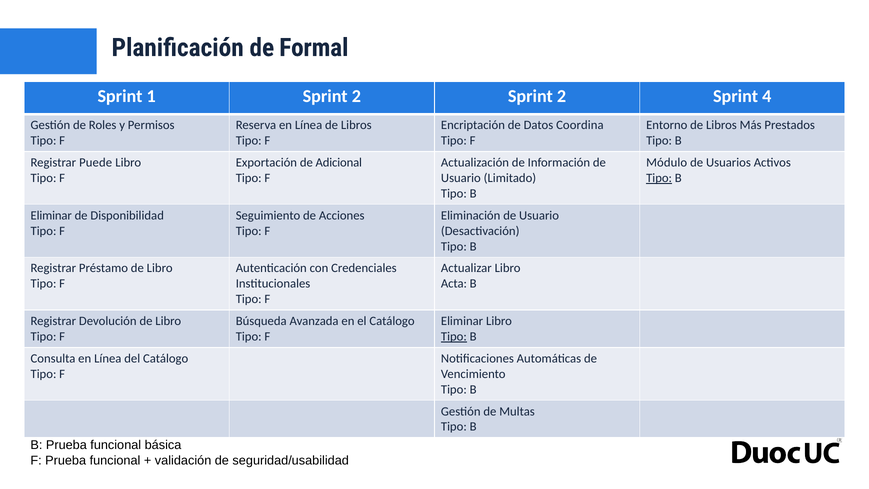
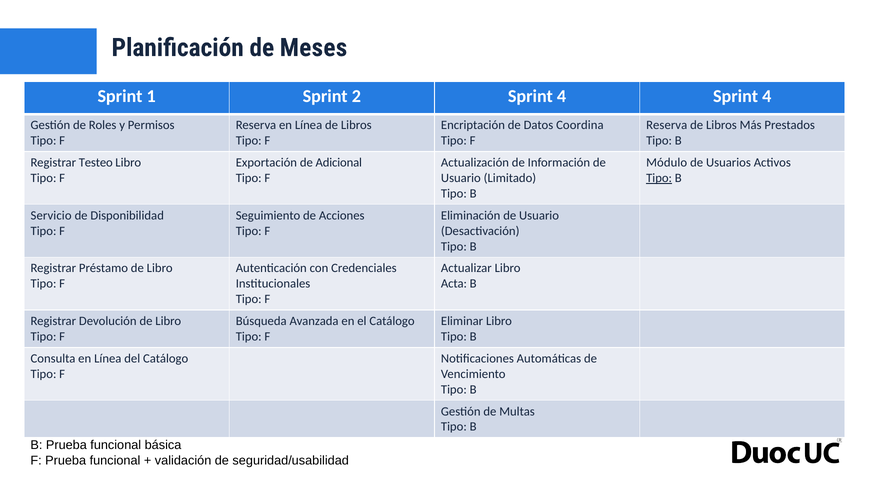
Formal: Formal -> Meses
2 Sprint 2: 2 -> 4
Entorno at (667, 125): Entorno -> Reserva
Puede: Puede -> Testeo
Eliminar at (51, 215): Eliminar -> Servicio
Tipo at (454, 336) underline: present -> none
